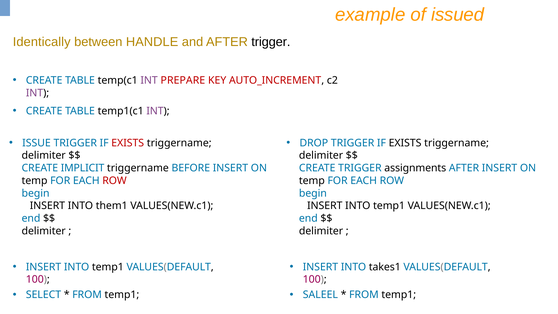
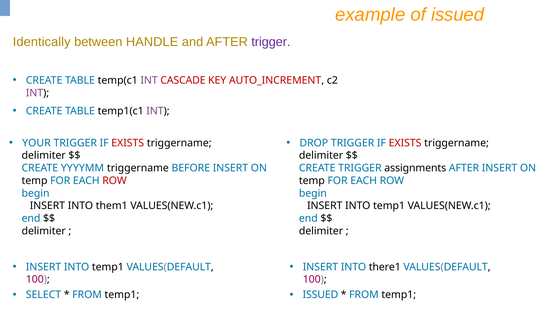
trigger at (271, 42) colour: black -> purple
PREPARE: PREPARE -> CASCADE
ISSUE: ISSUE -> YOUR
EXISTS at (405, 143) colour: black -> red
IMPLICIT: IMPLICIT -> YYYYMM
takes1: takes1 -> there1
SALEEL at (320, 295): SALEEL -> ISSUED
